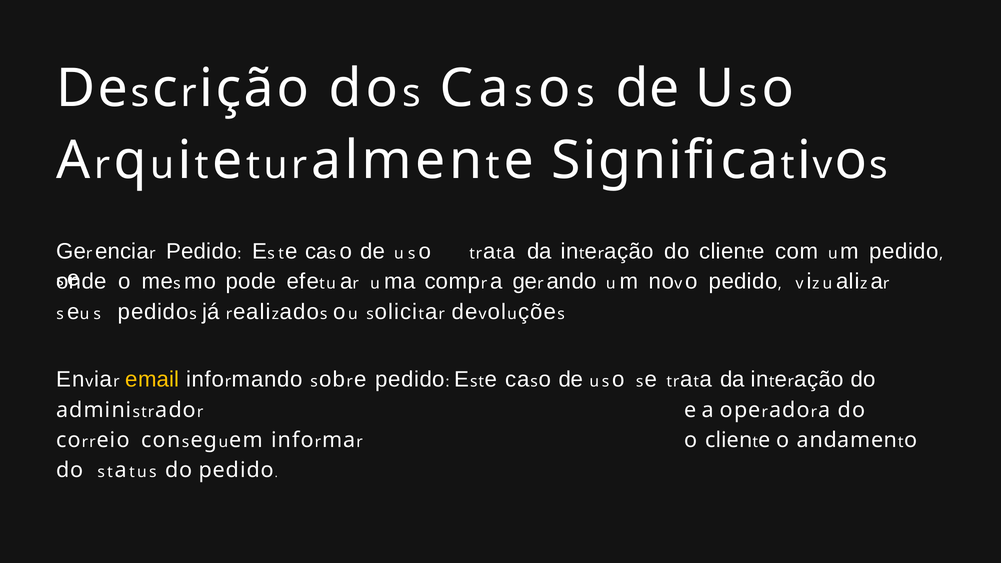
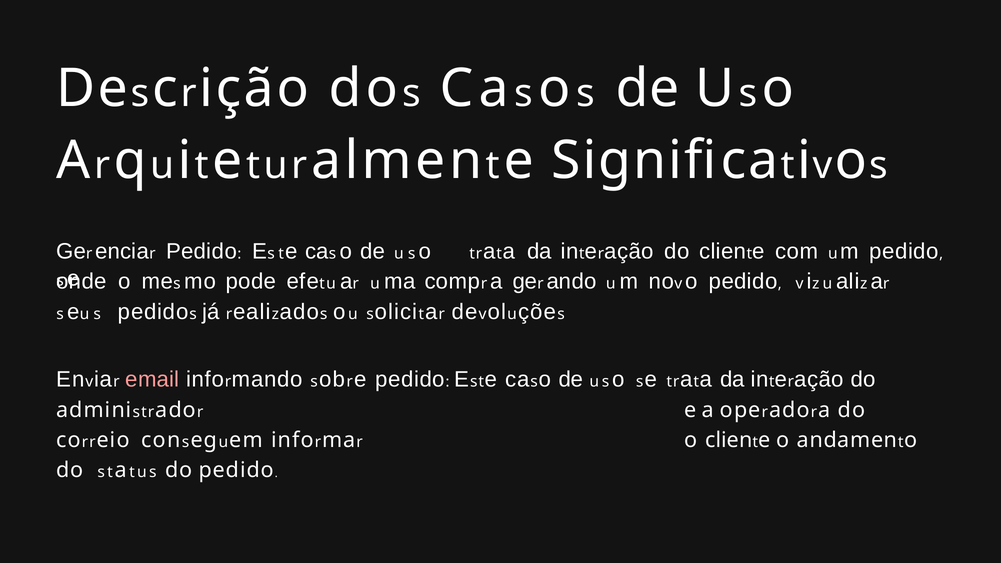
email colour: yellow -> pink
